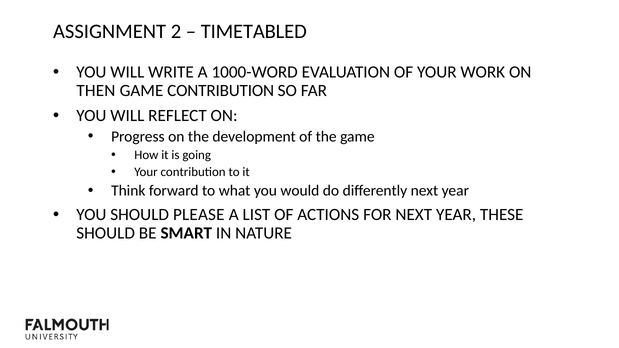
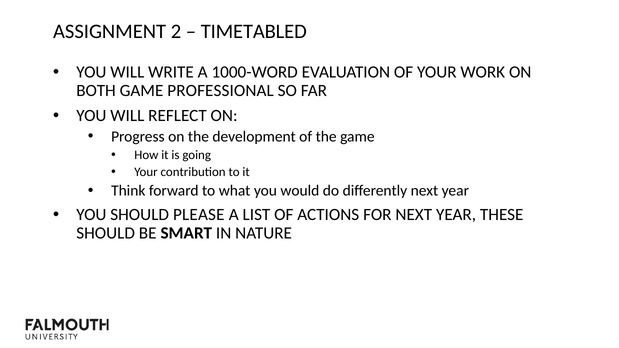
THEN: THEN -> BOTH
GAME CONTRIBUTION: CONTRIBUTION -> PROFESSIONAL
